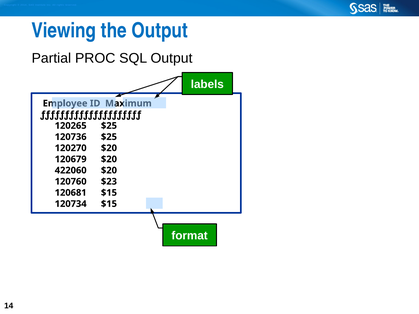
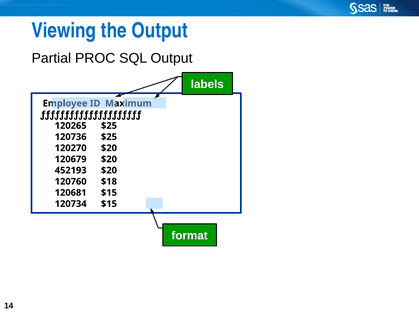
422060: 422060 -> 452193
$23: $23 -> $18
